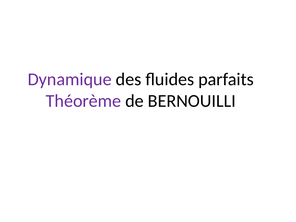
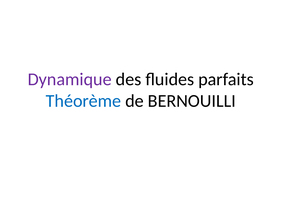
Théorème colour: purple -> blue
